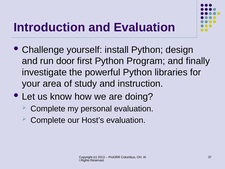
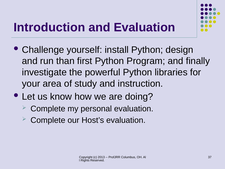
door: door -> than
